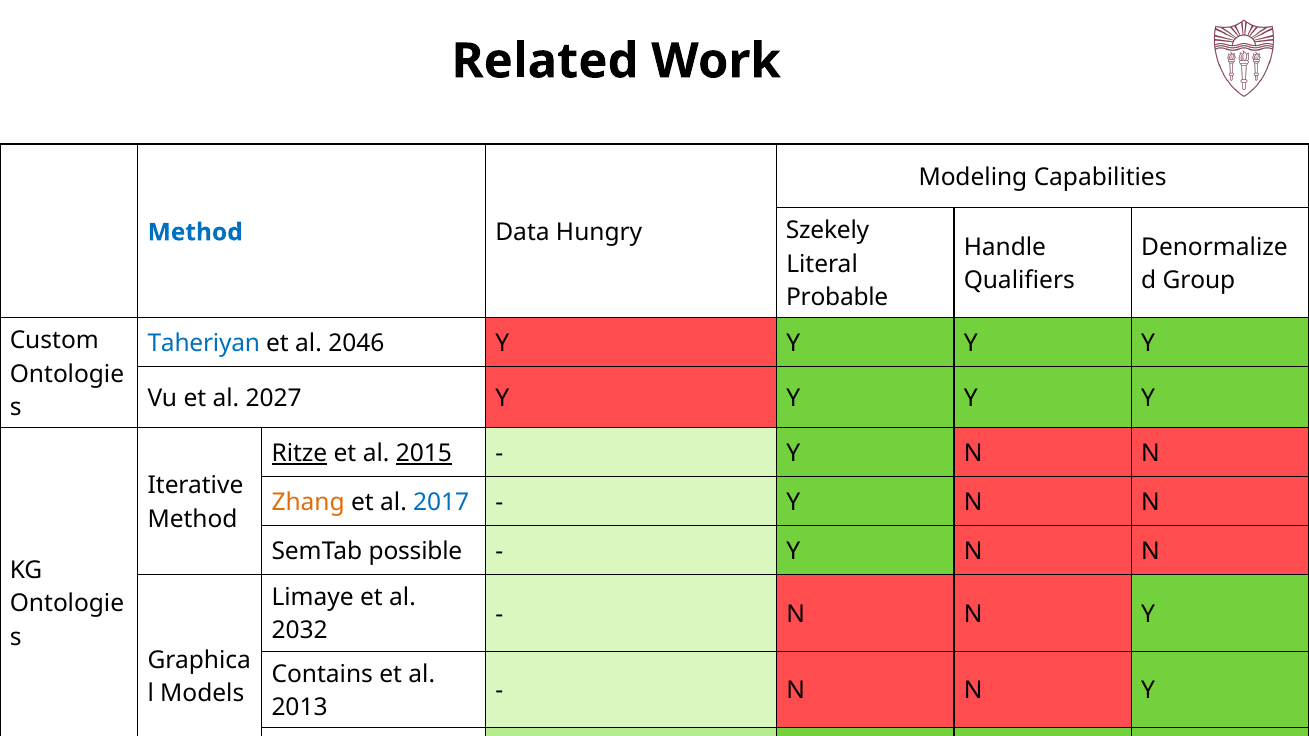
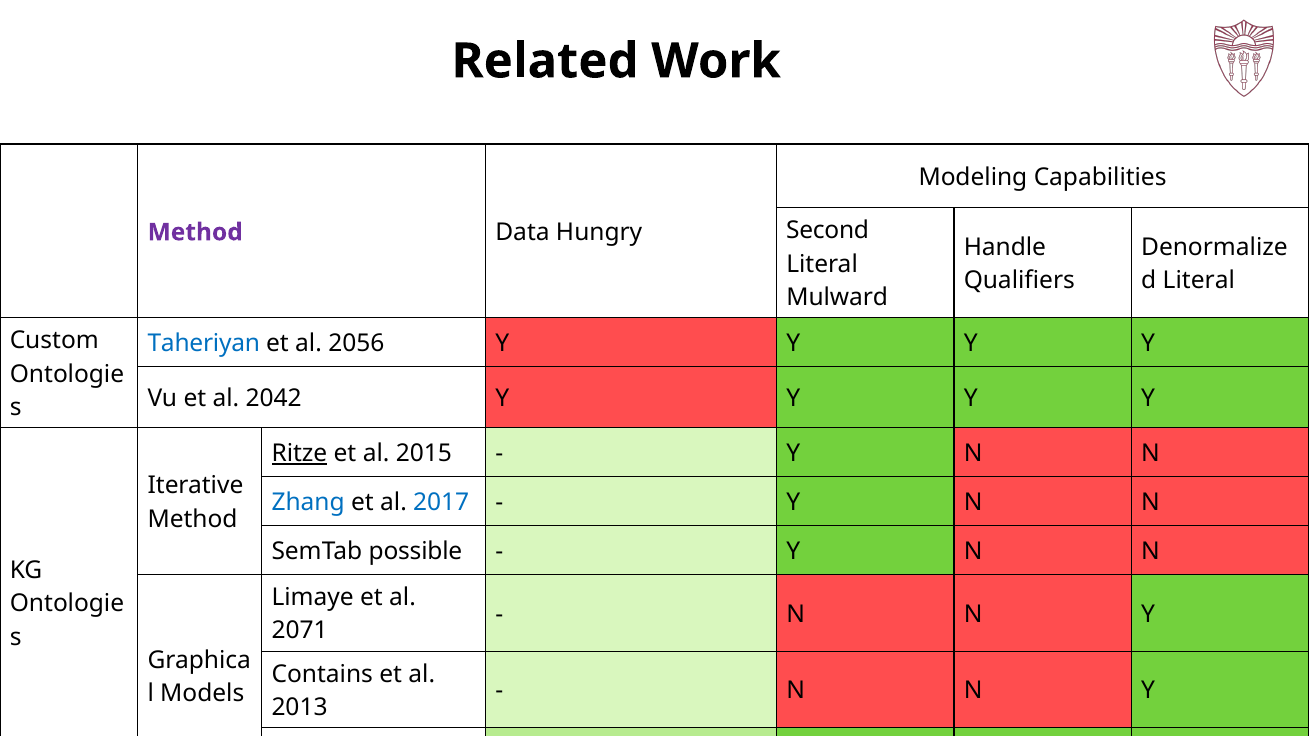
Szekely: Szekely -> Second
Method at (195, 232) colour: blue -> purple
Group at (1199, 281): Group -> Literal
Probable: Probable -> Mulward
2046: 2046 -> 2056
2027: 2027 -> 2042
2015 underline: present -> none
Zhang colour: orange -> blue
2032: 2032 -> 2071
